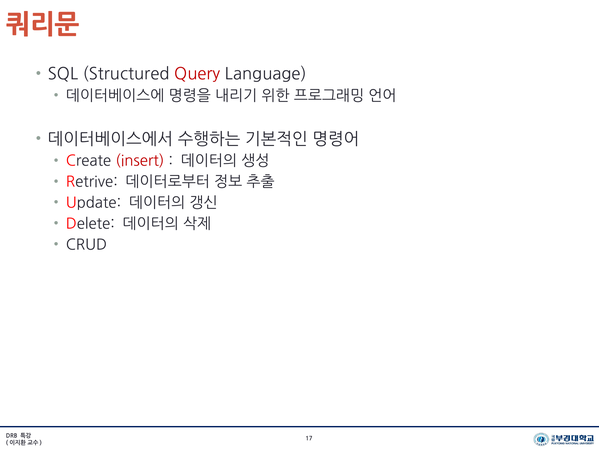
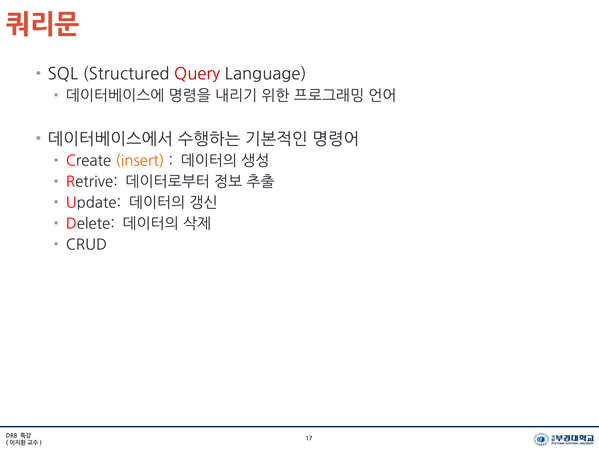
insert colour: red -> orange
